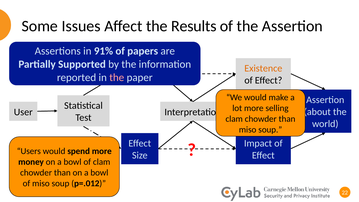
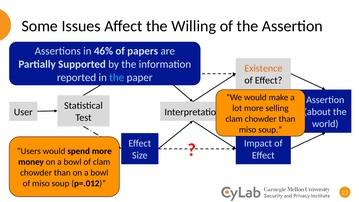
Results: Results -> Willing
91%: 91% -> 46%
the at (117, 77) colour: pink -> light blue
